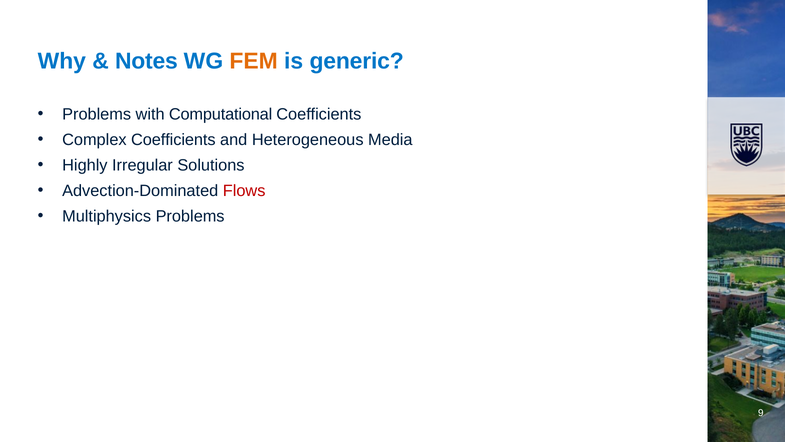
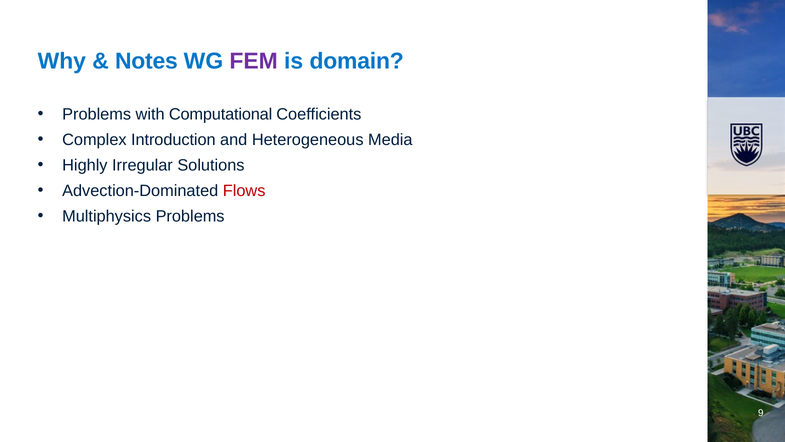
FEM colour: orange -> purple
generic: generic -> domain
Complex Coefficients: Coefficients -> Introduction
